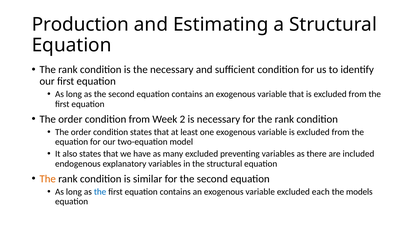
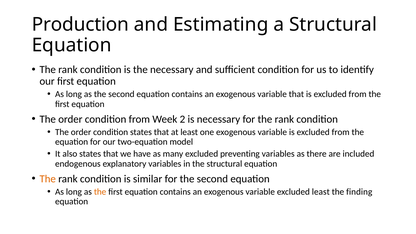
the at (100, 192) colour: blue -> orange
excluded each: each -> least
models: models -> finding
